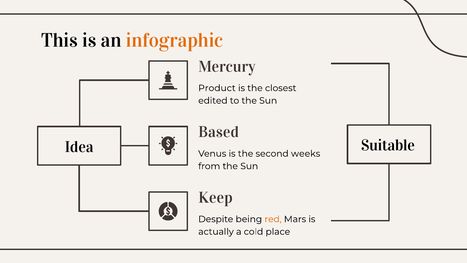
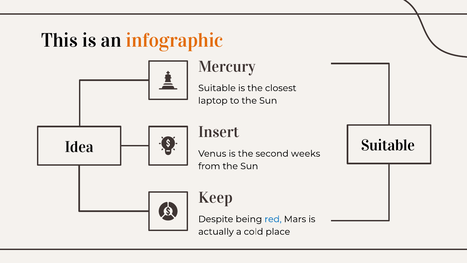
Product at (217, 88): Product -> Suitable
edited: edited -> laptop
Based: Based -> Insert
red colour: orange -> blue
